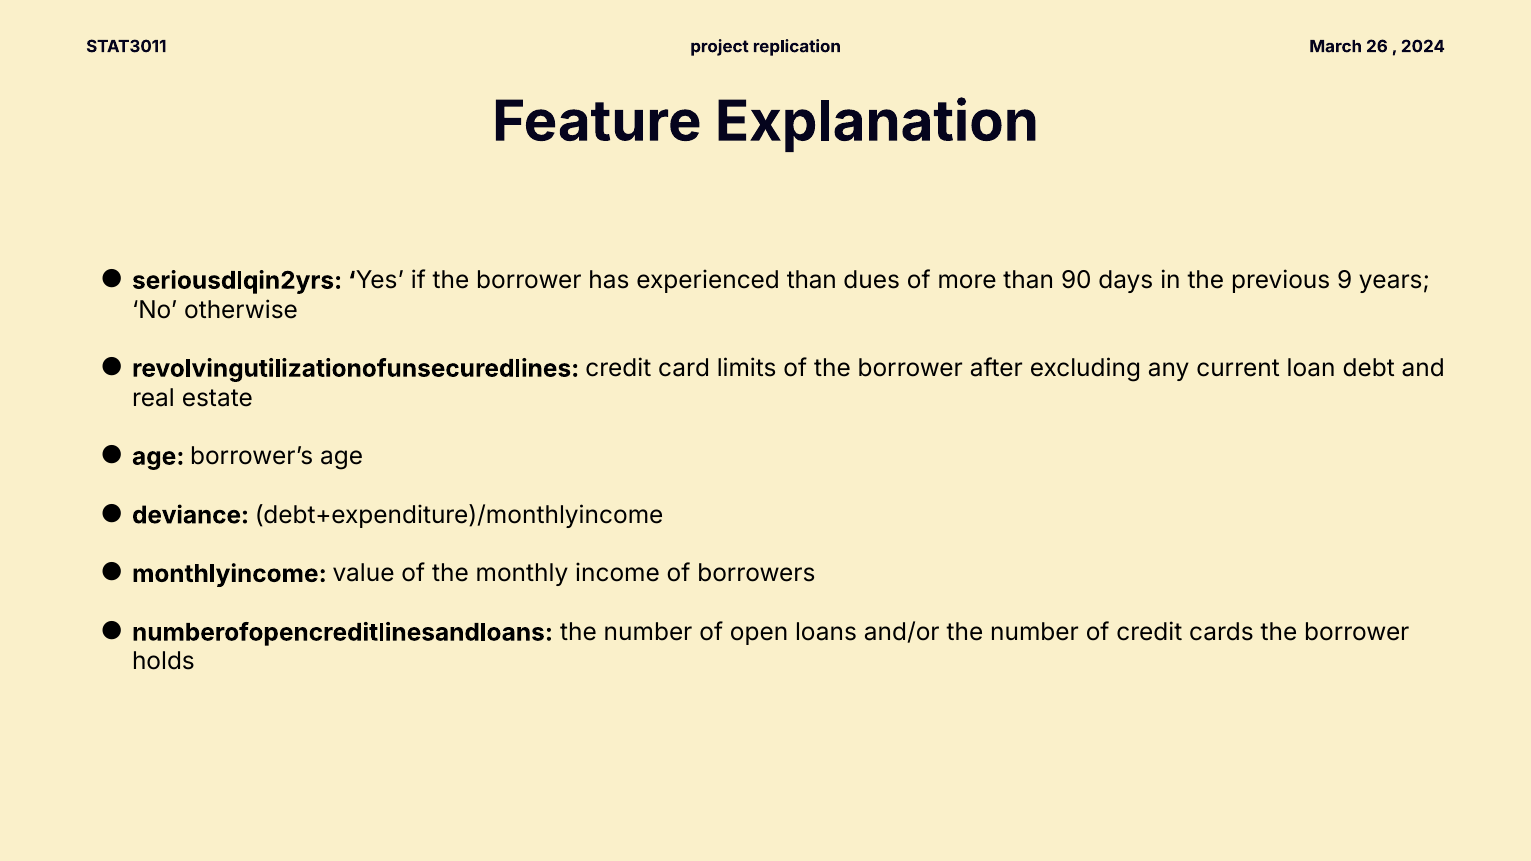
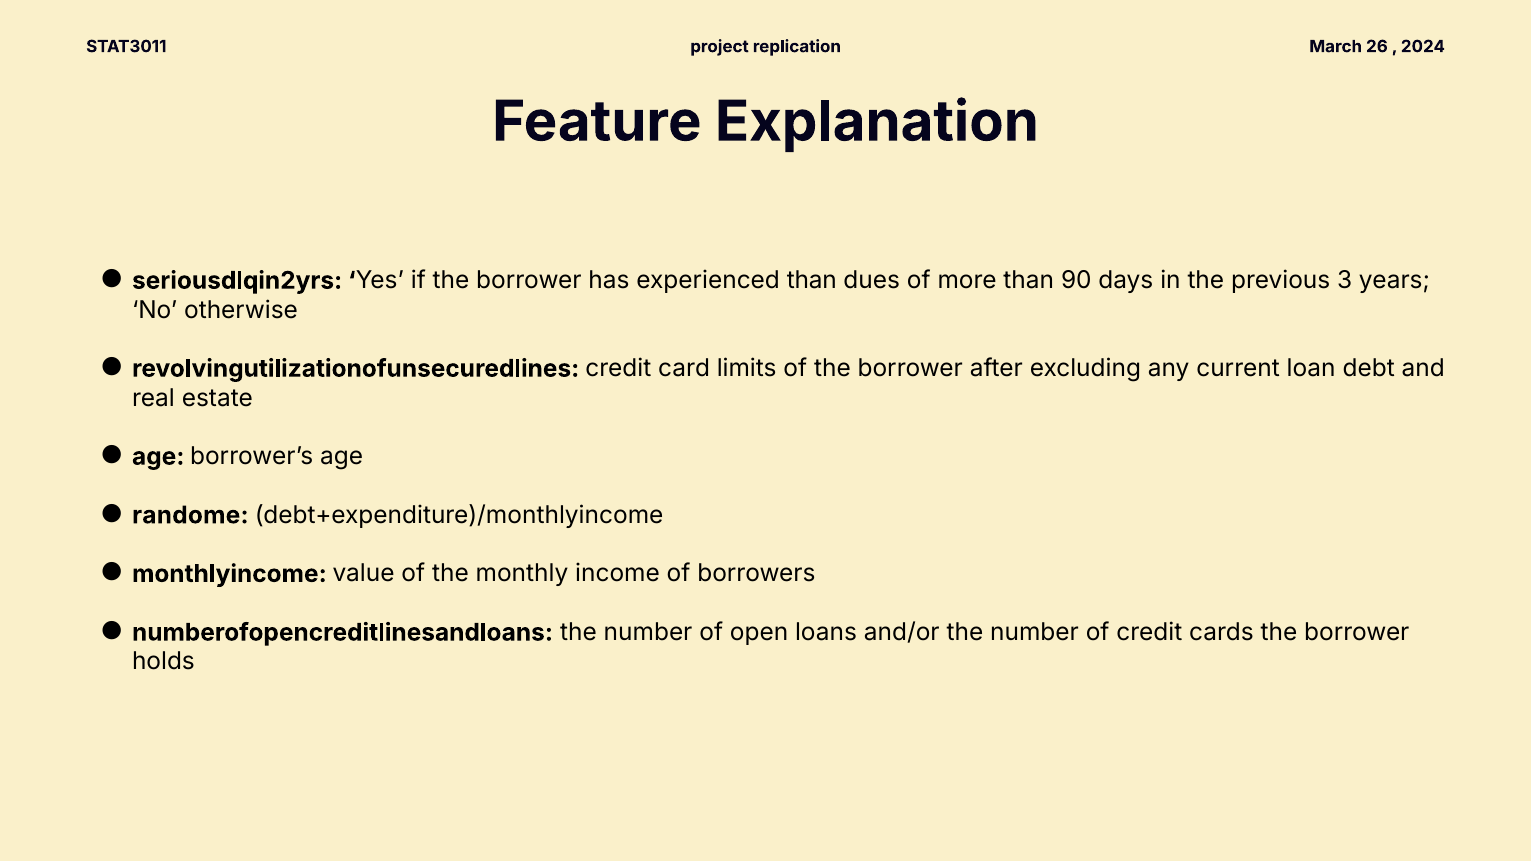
9: 9 -> 3
deviance: deviance -> randome
